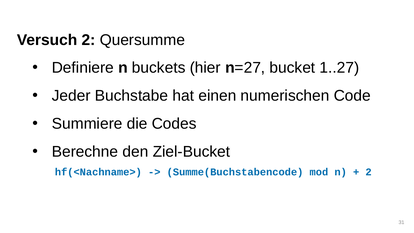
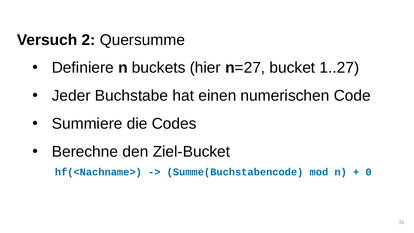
2 at (369, 172): 2 -> 0
